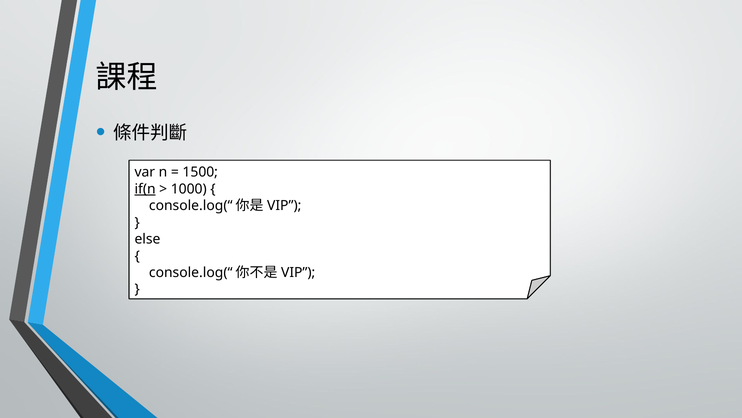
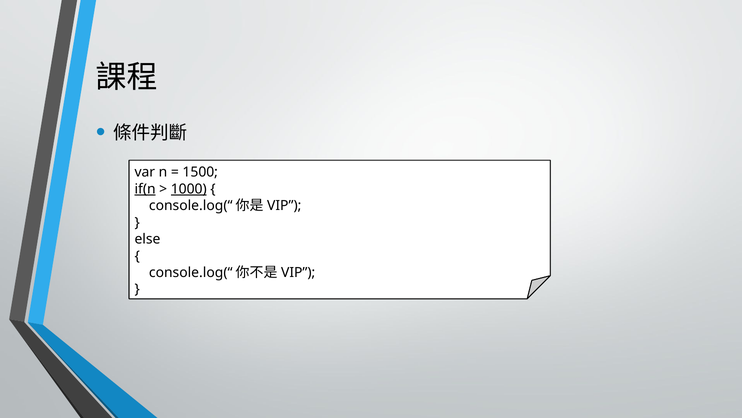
1000 underline: none -> present
